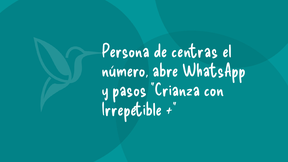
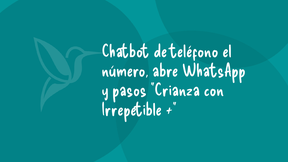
Persona: Persona -> Chatbot
centras: centras -> teléfono
